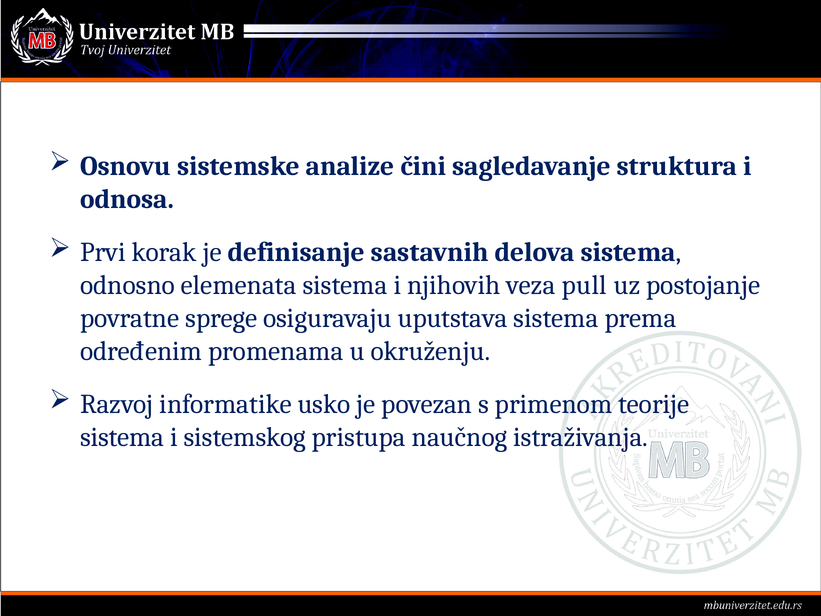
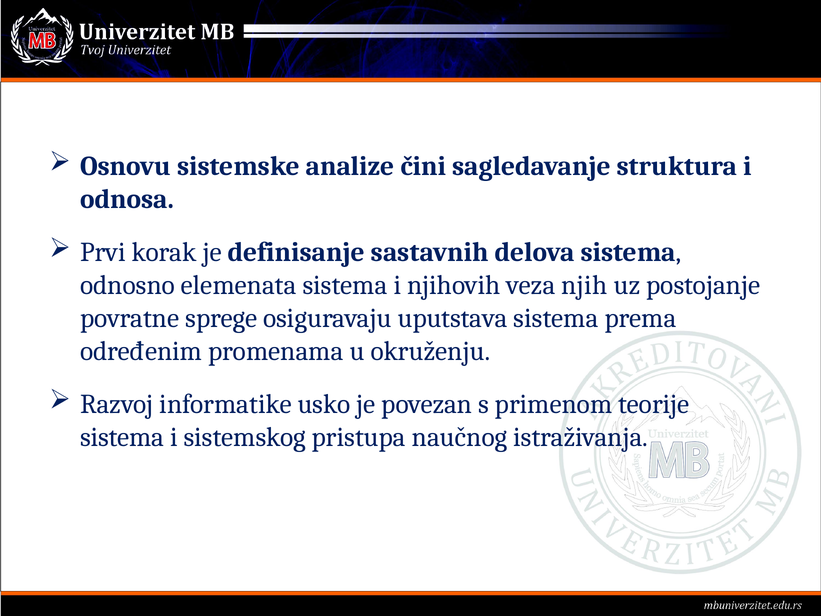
pull: pull -> njih
